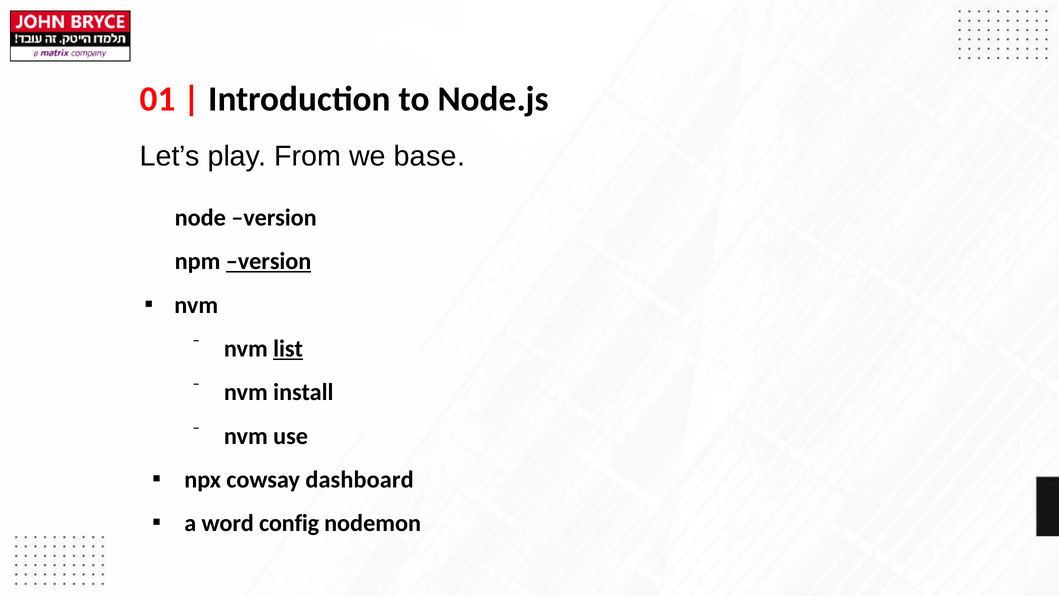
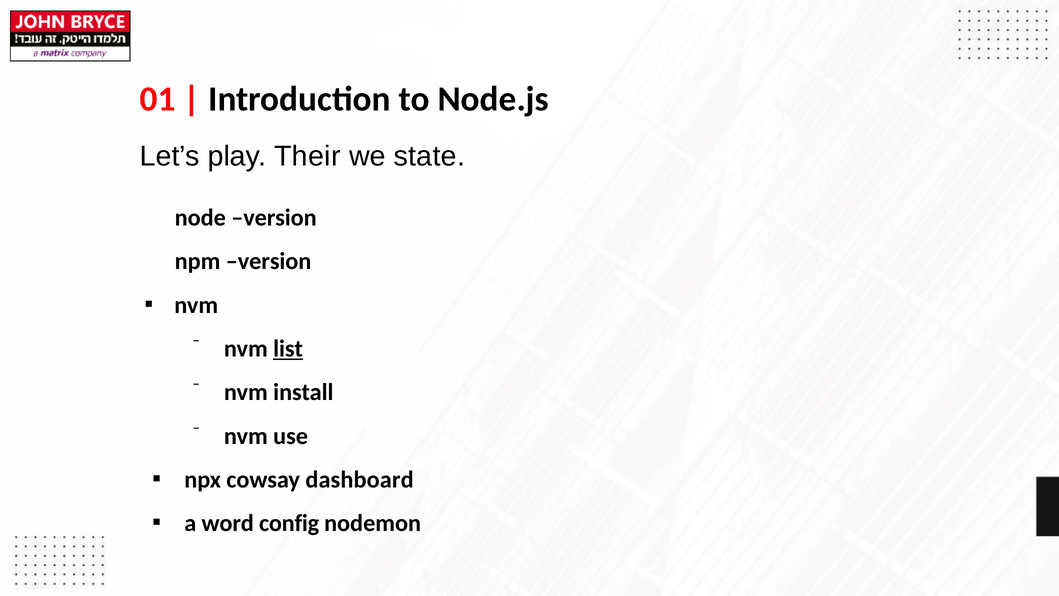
From: From -> Their
base: base -> state
version at (269, 261) underline: present -> none
